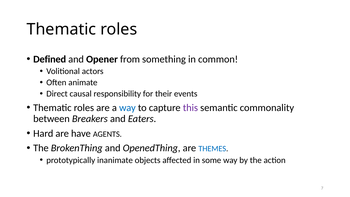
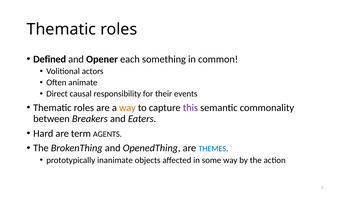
from: from -> each
way at (127, 108) colour: blue -> orange
have: have -> term
